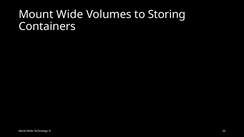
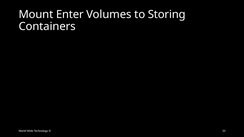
Mount Wide: Wide -> Enter
